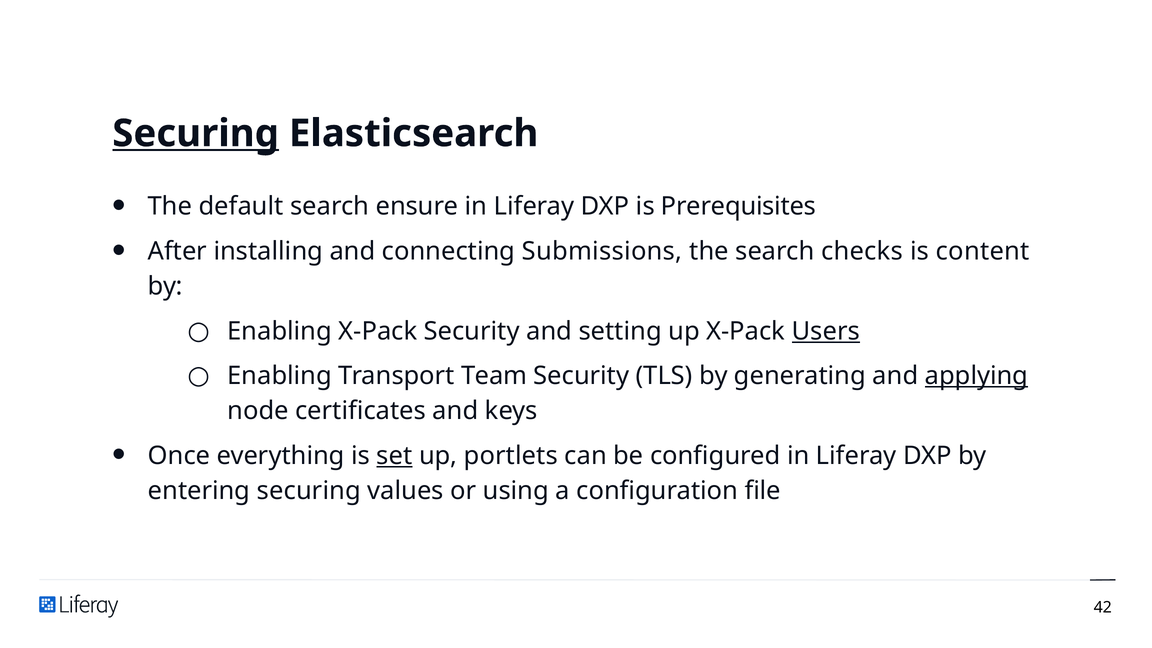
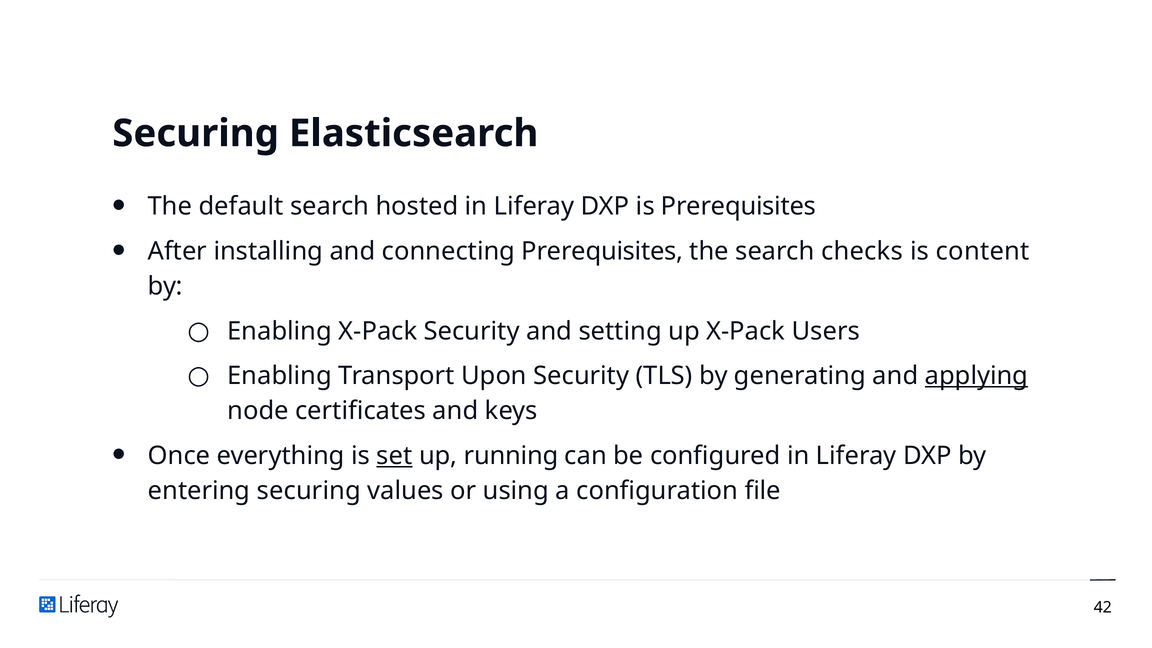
Securing at (196, 134) underline: present -> none
ensure: ensure -> hosted
connecting Submissions: Submissions -> Prerequisites
Users underline: present -> none
Team: Team -> Upon
portlets: portlets -> running
